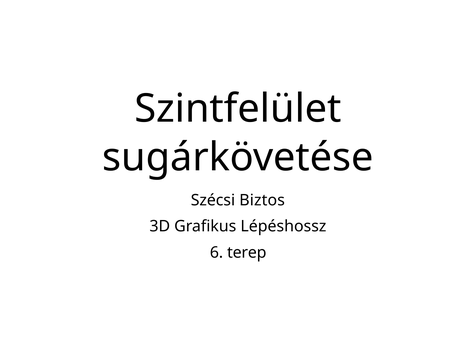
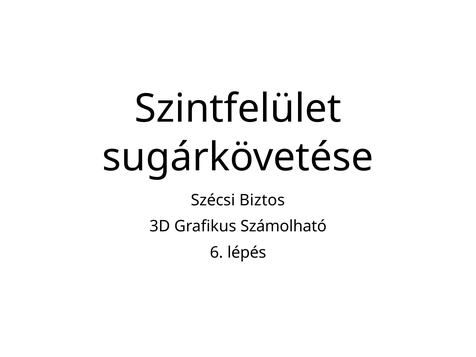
Lépéshossz: Lépéshossz -> Számolható
terep: terep -> lépés
